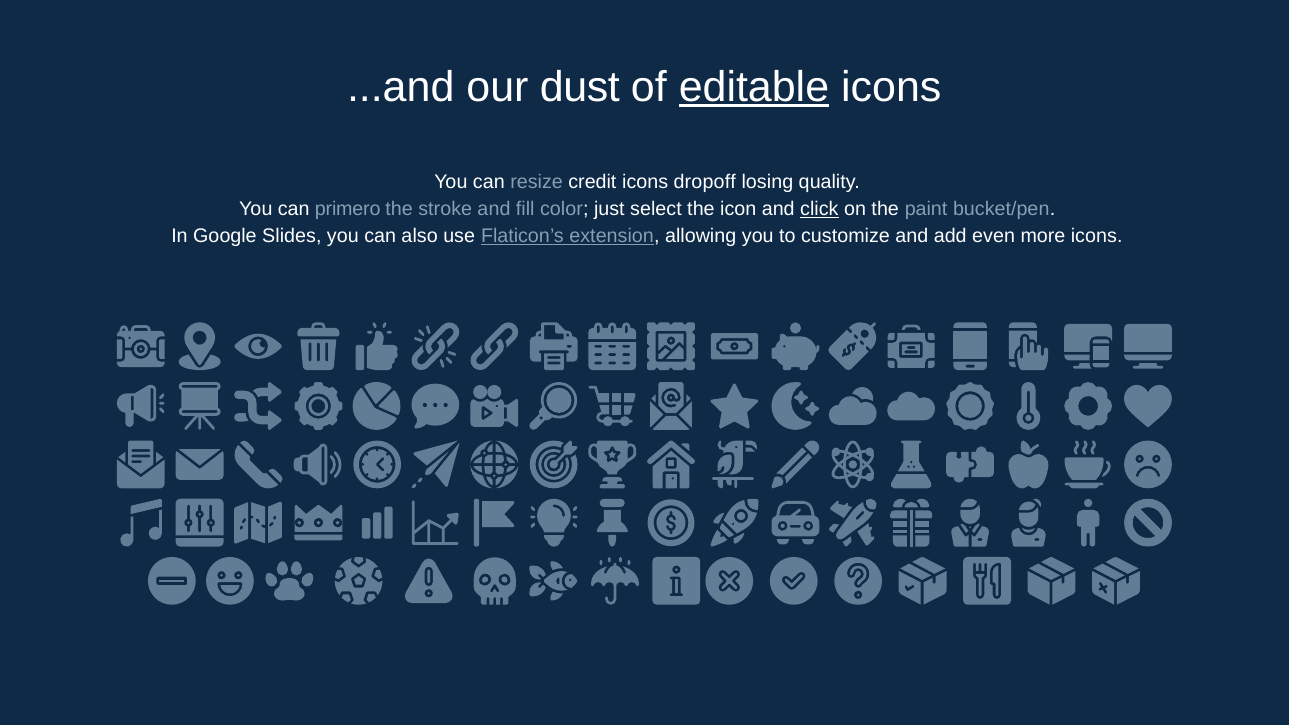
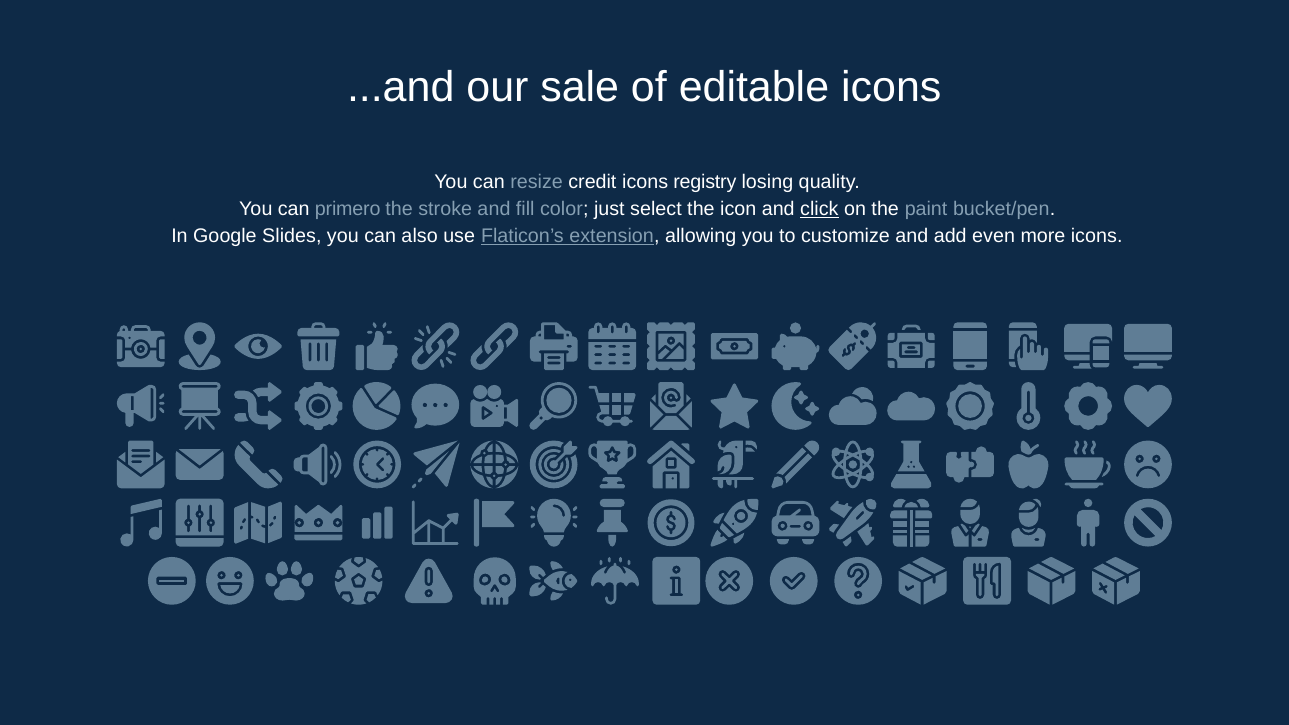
dust: dust -> sale
editable underline: present -> none
dropoff: dropoff -> registry
